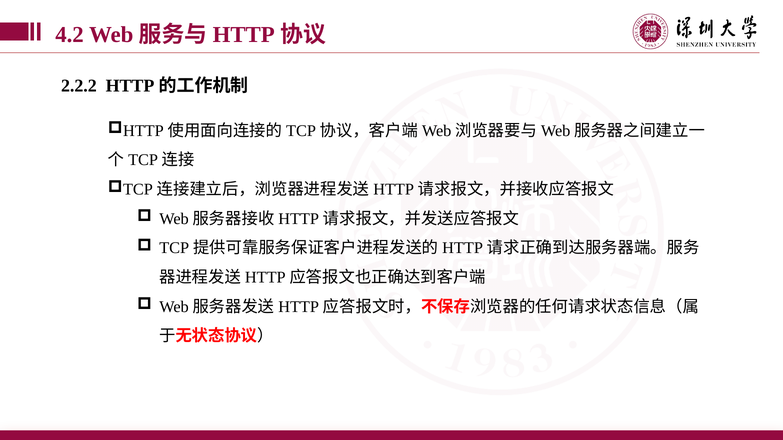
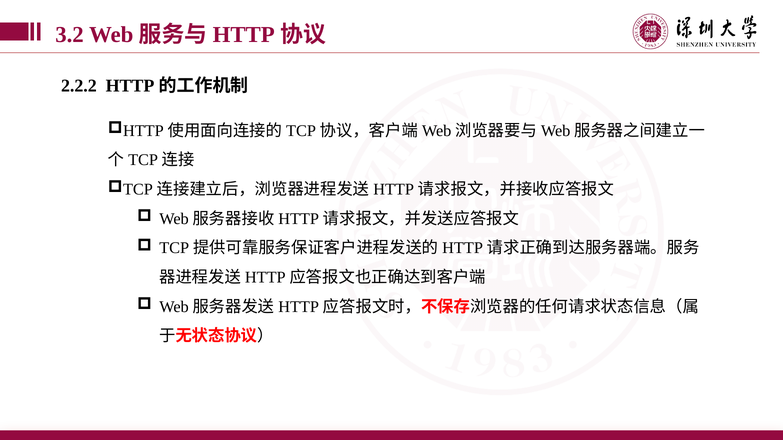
4.2: 4.2 -> 3.2
